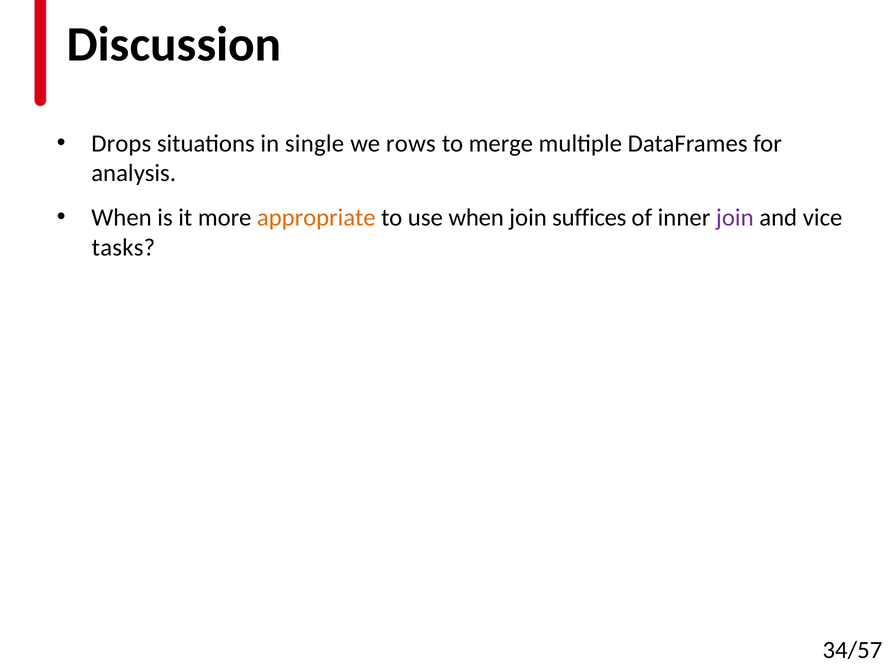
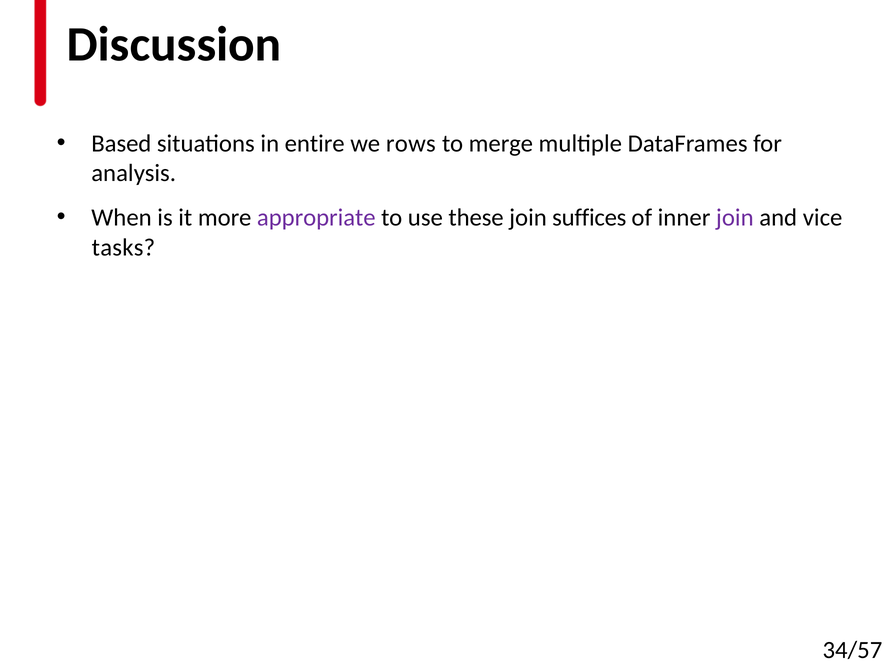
Drops: Drops -> Based
single: single -> entire
appropriate colour: orange -> purple
use when: when -> these
